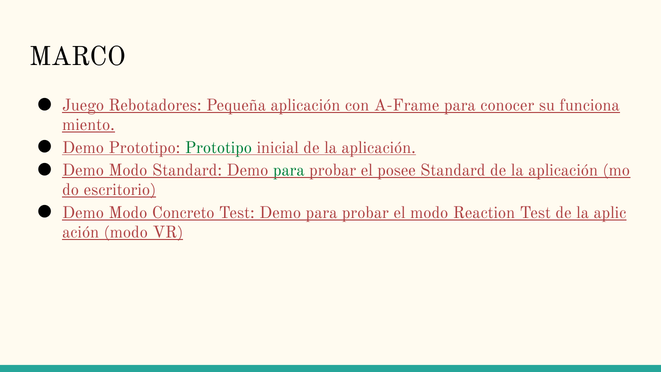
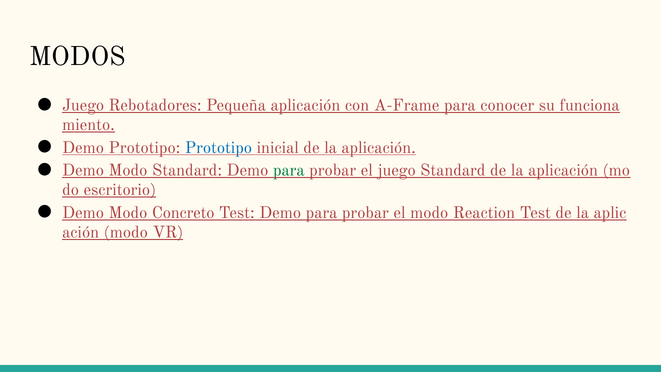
MARCO: MARCO -> MODOS
Prototipo at (218, 148) colour: green -> blue
el posee: posee -> juego
